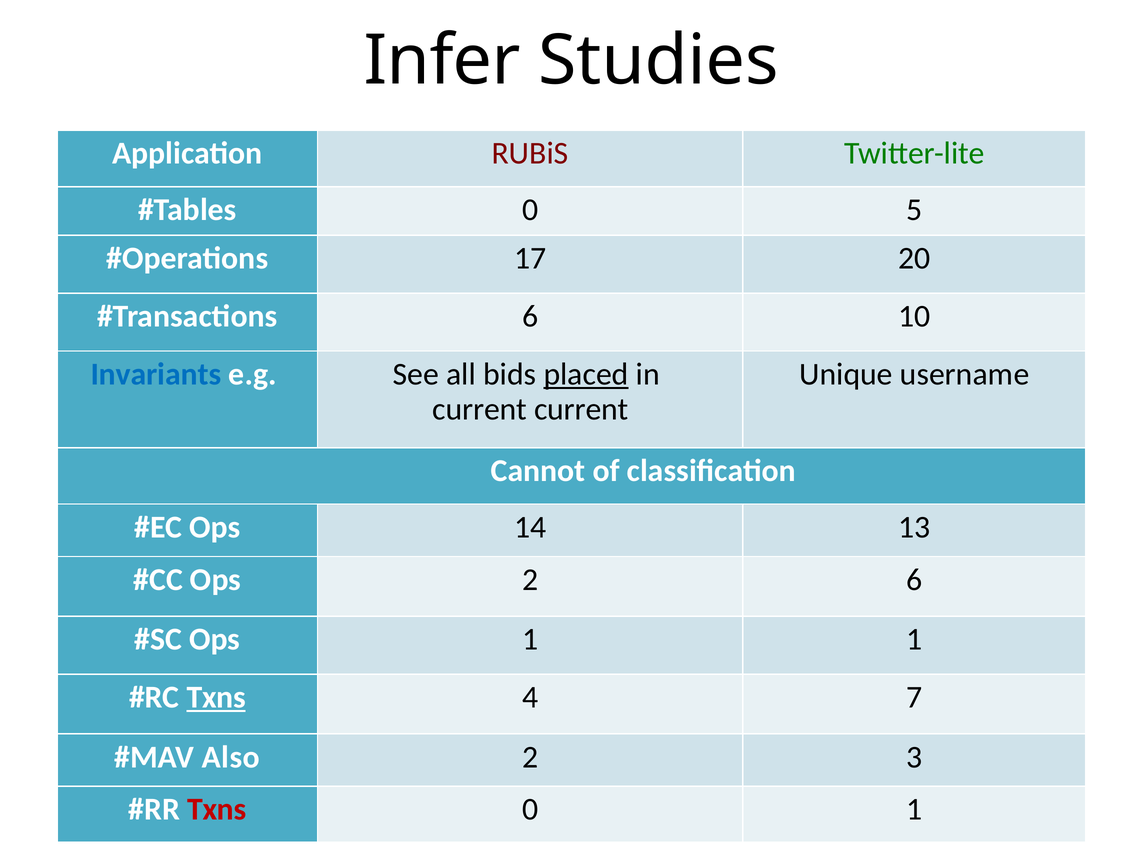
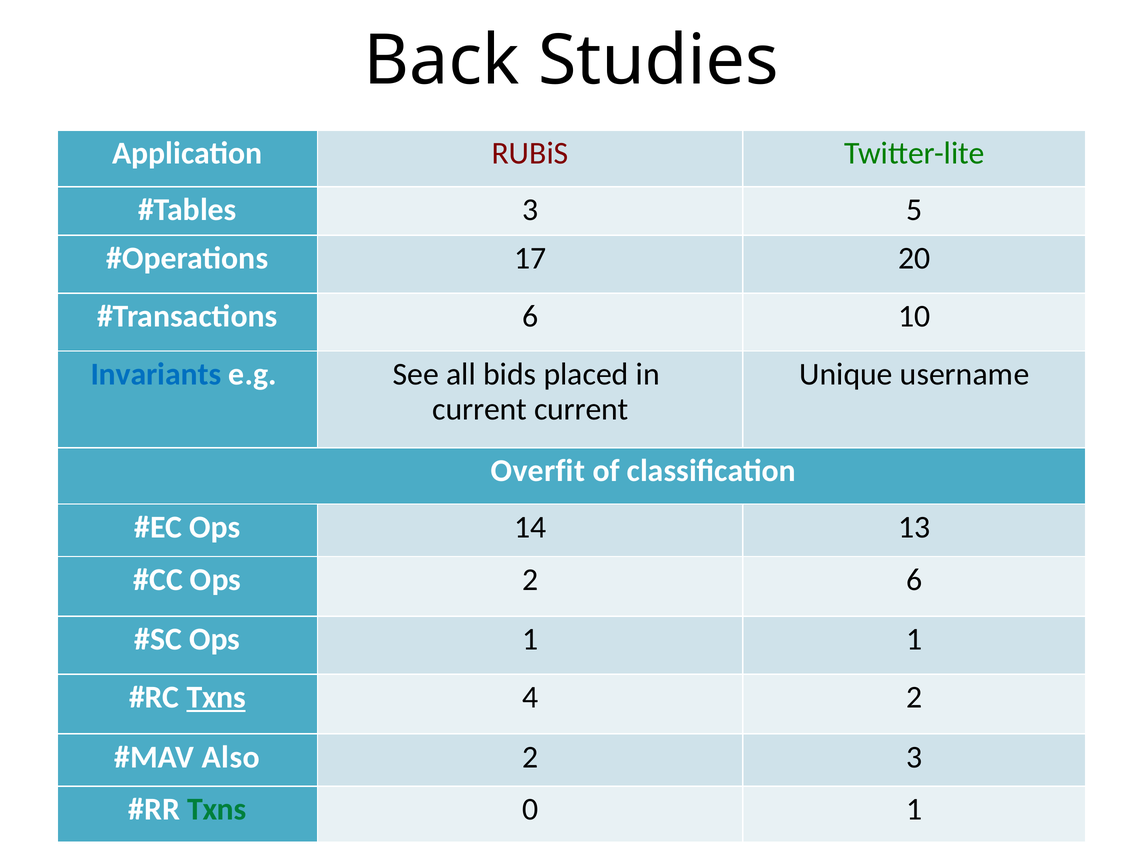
Infer: Infer -> Back
0 at (530, 210): 0 -> 3
placed underline: present -> none
Cannot: Cannot -> Overfit
4 7: 7 -> 2
Txns at (217, 810) colour: red -> green
